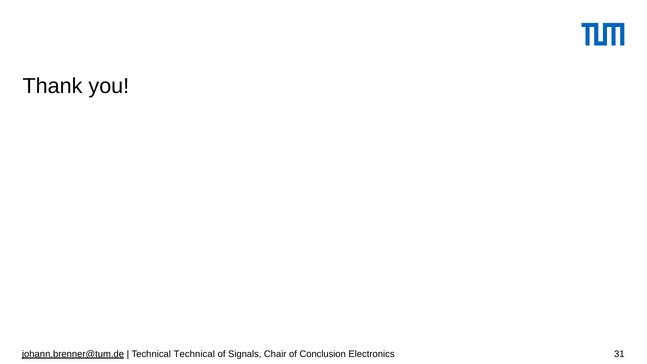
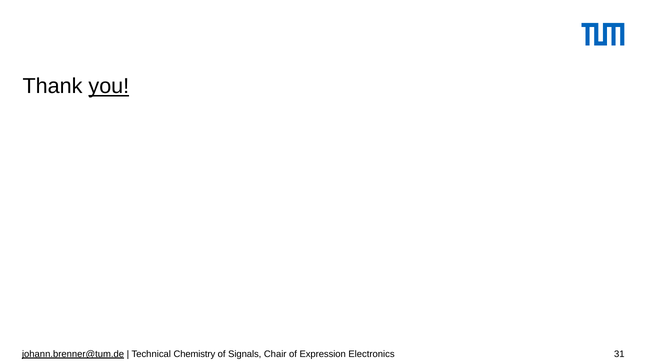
you underline: none -> present
Technical Technical: Technical -> Chemistry
Conclusion: Conclusion -> Expression
